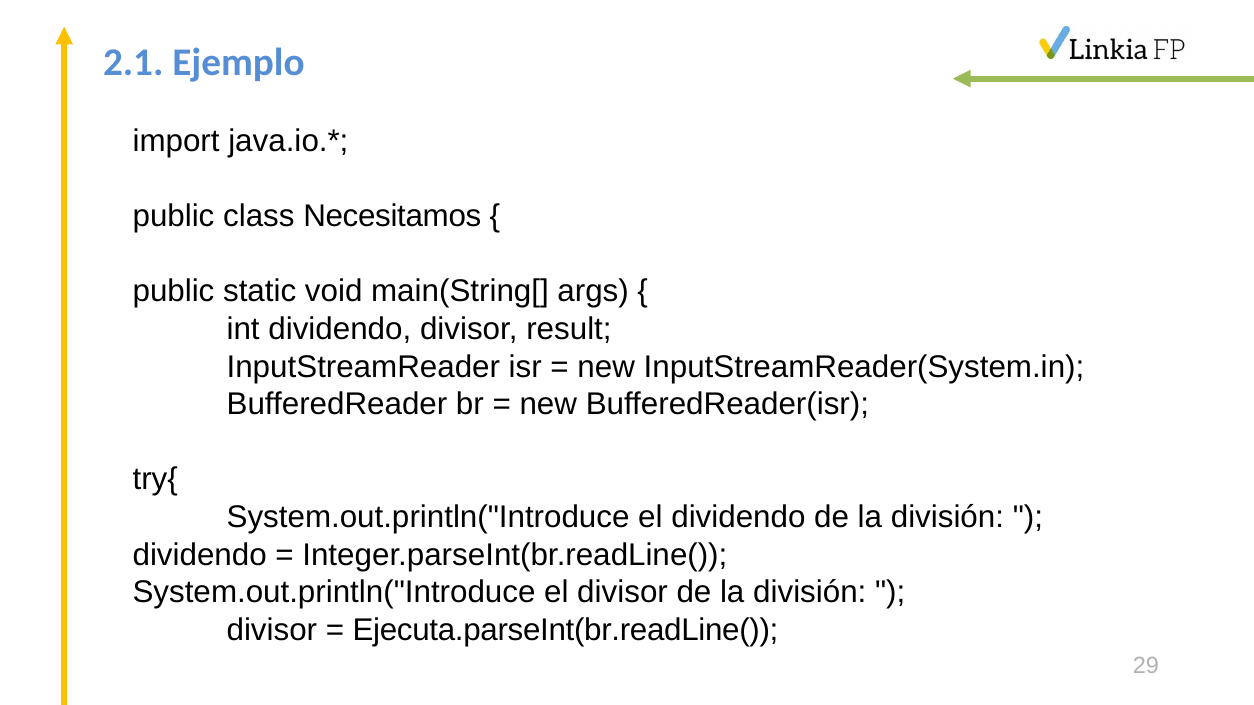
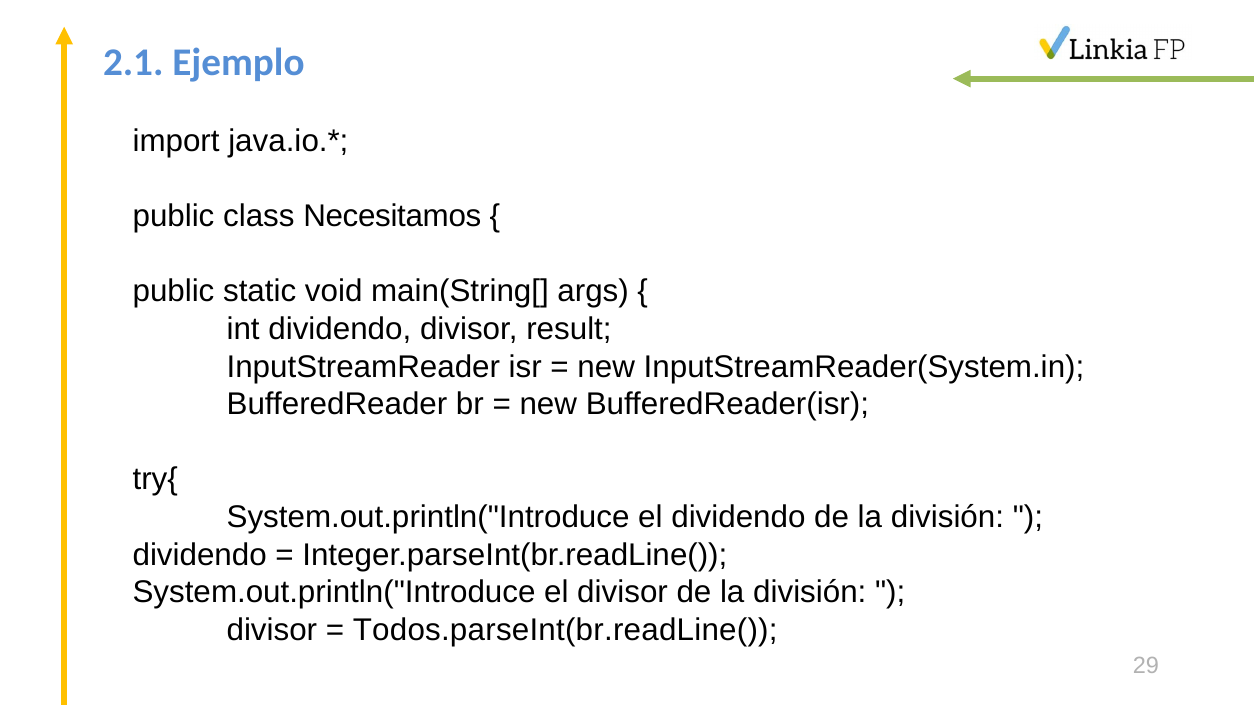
Ejecuta.parseInt(br.readLine(: Ejecuta.parseInt(br.readLine( -> Todos.parseInt(br.readLine(
